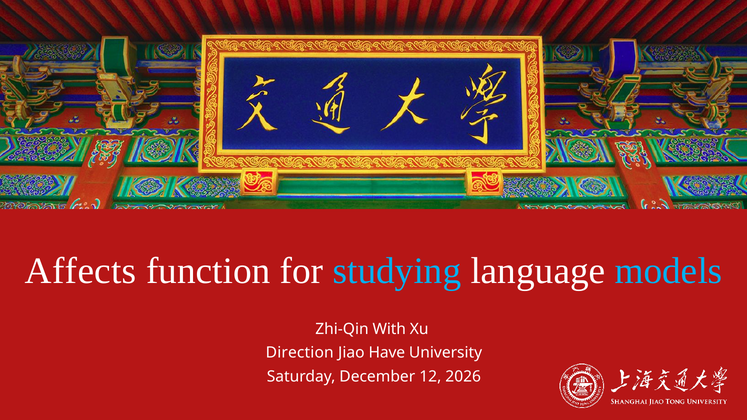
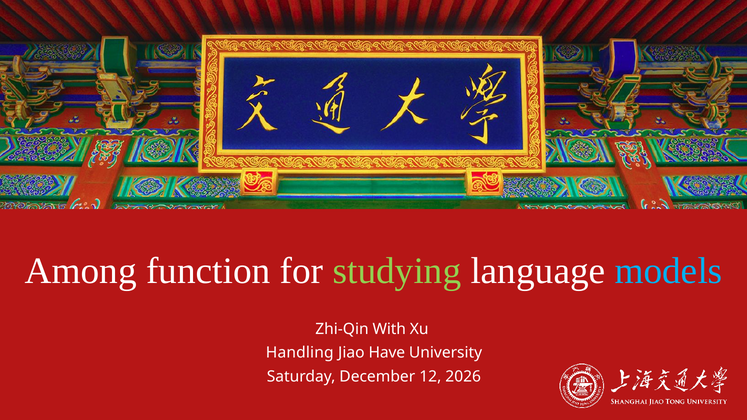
Affects: Affects -> Among
studying colour: light blue -> light green
Direction: Direction -> Handling
